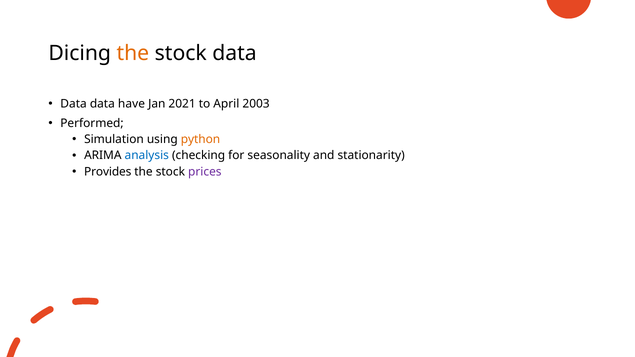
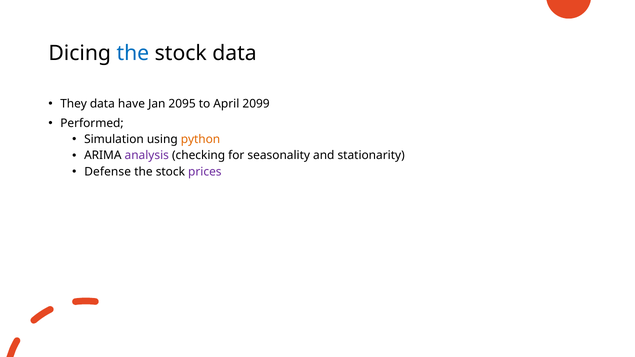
the at (133, 53) colour: orange -> blue
Data at (74, 104): Data -> They
2021: 2021 -> 2095
2003: 2003 -> 2099
analysis colour: blue -> purple
Provides: Provides -> Defense
